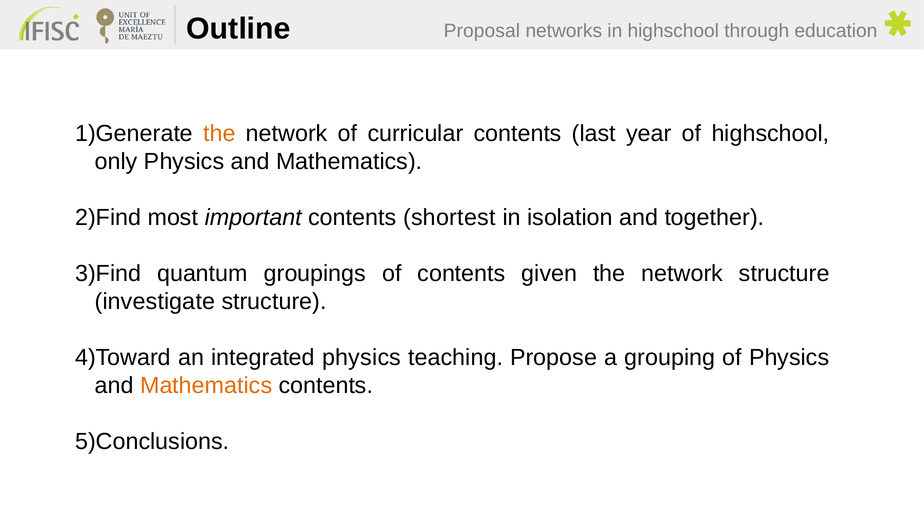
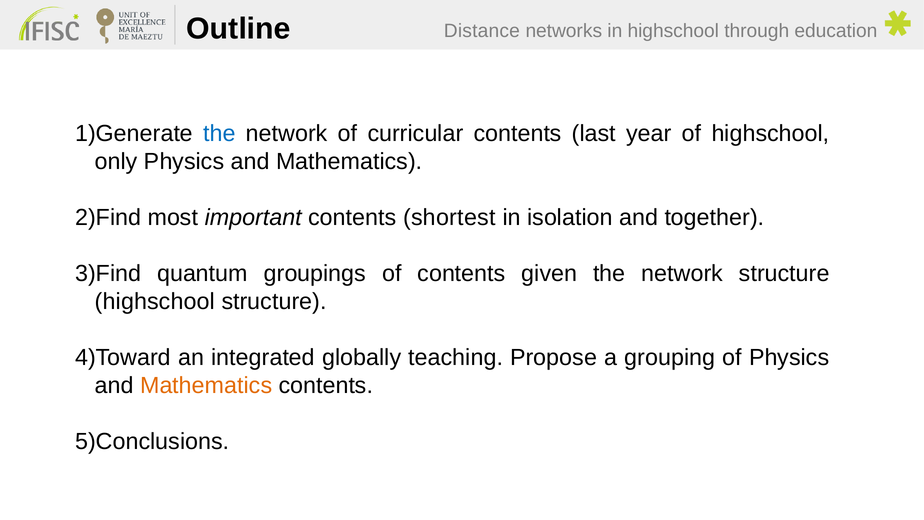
Proposal: Proposal -> Distance
the at (219, 134) colour: orange -> blue
investigate at (155, 301): investigate -> highschool
integrated physics: physics -> globally
